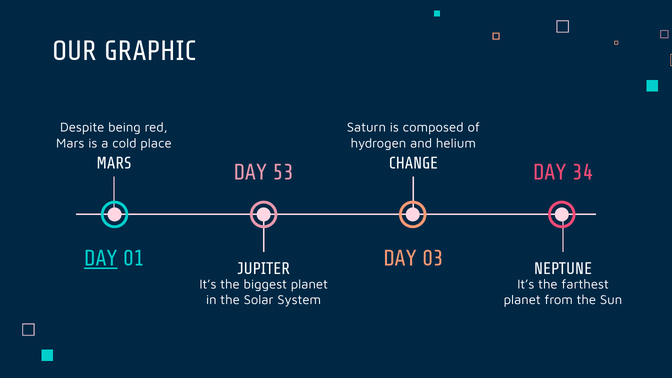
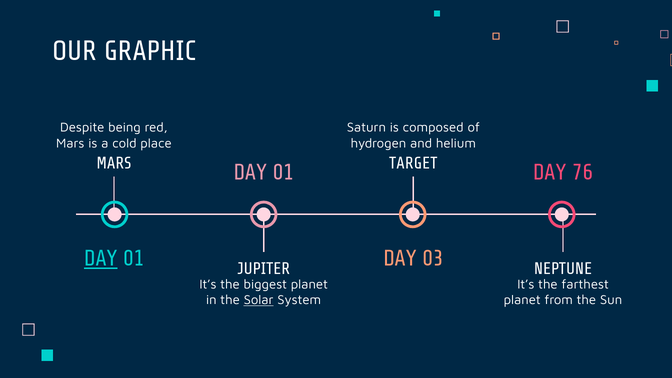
CHANGE: CHANGE -> TARGET
53 at (283, 173): 53 -> 01
34: 34 -> 76
Solar underline: none -> present
